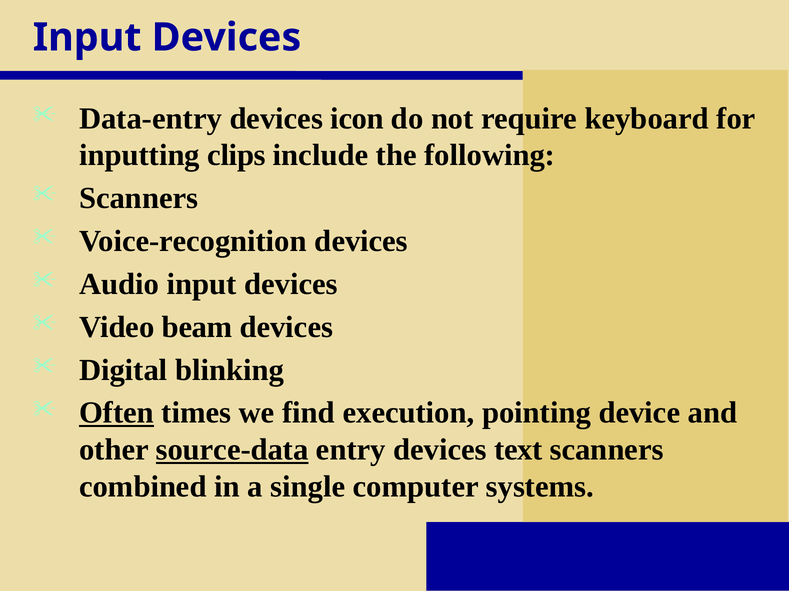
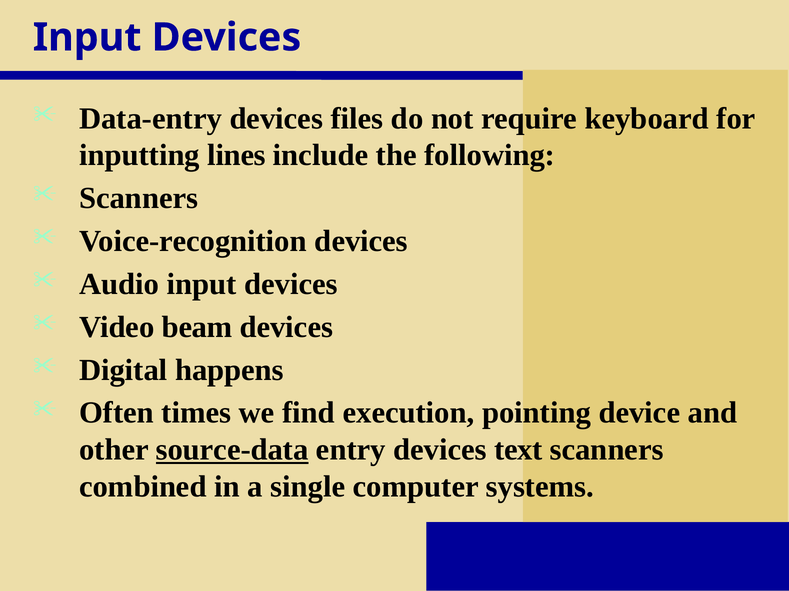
icon: icon -> files
clips: clips -> lines
blinking: blinking -> happens
Often underline: present -> none
